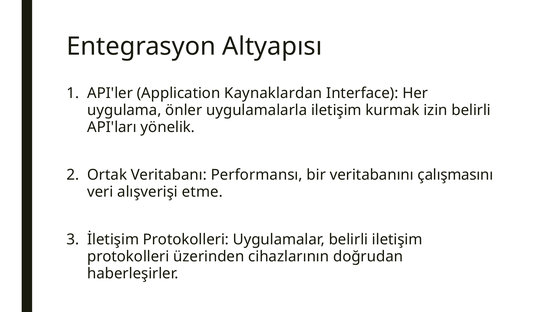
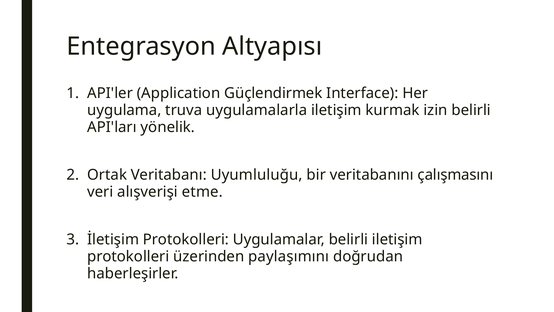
Kaynaklardan: Kaynaklardan -> Güçlendirmek
önler: önler -> truva
Performansı: Performansı -> Uyumluluğu
cihazlarının: cihazlarının -> paylaşımını
